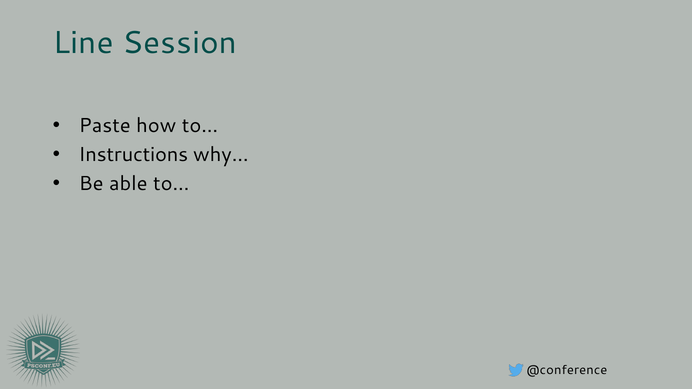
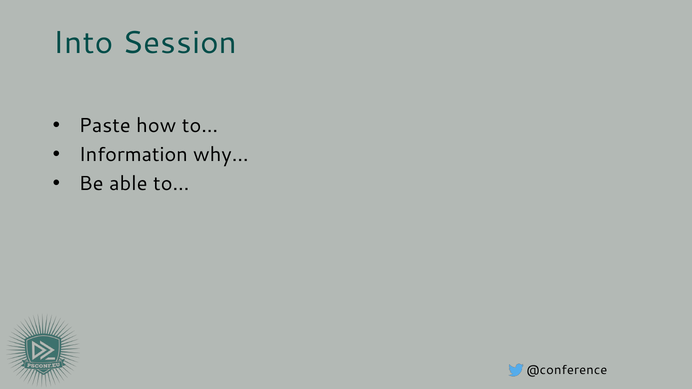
Line: Line -> Into
Instructions: Instructions -> Information
